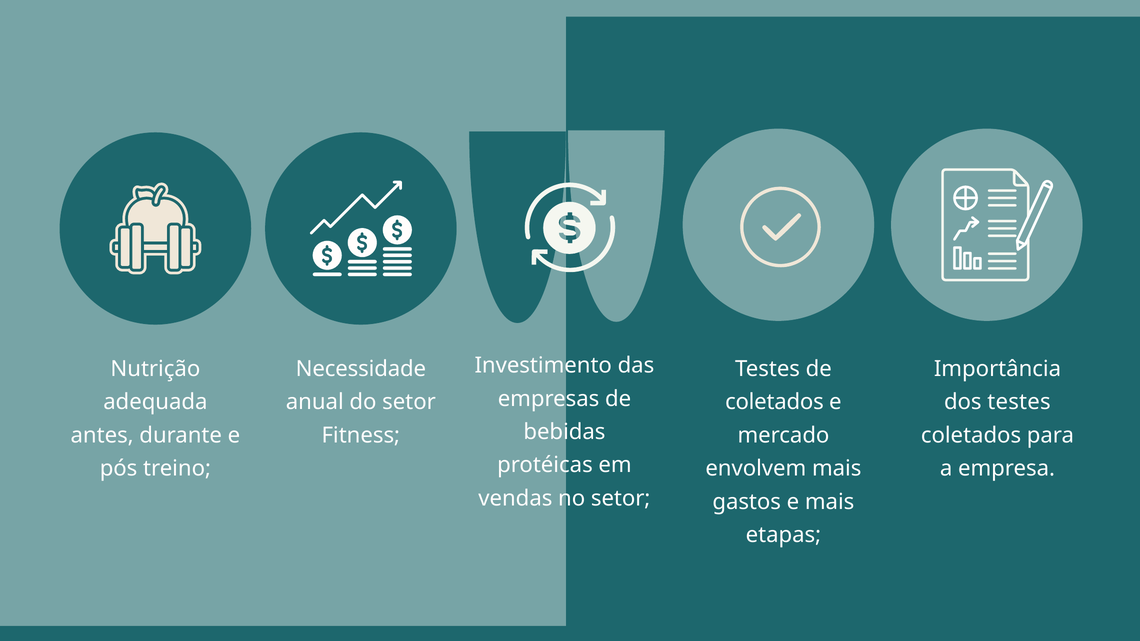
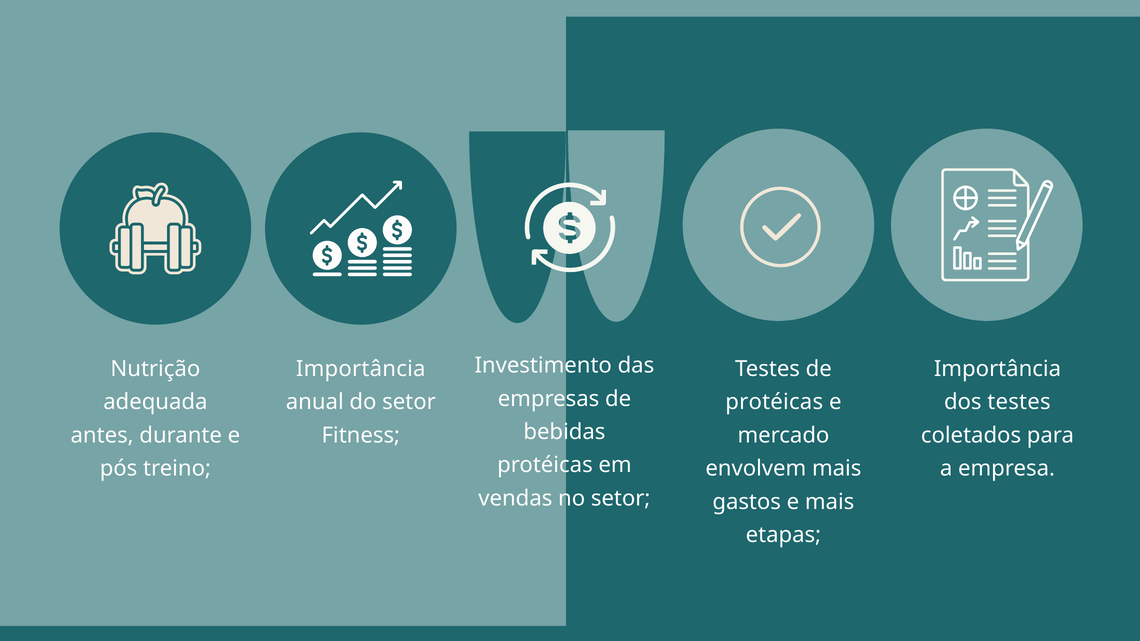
Necessidade at (361, 369): Necessidade -> Importância
coletados at (774, 402): coletados -> protéicas
